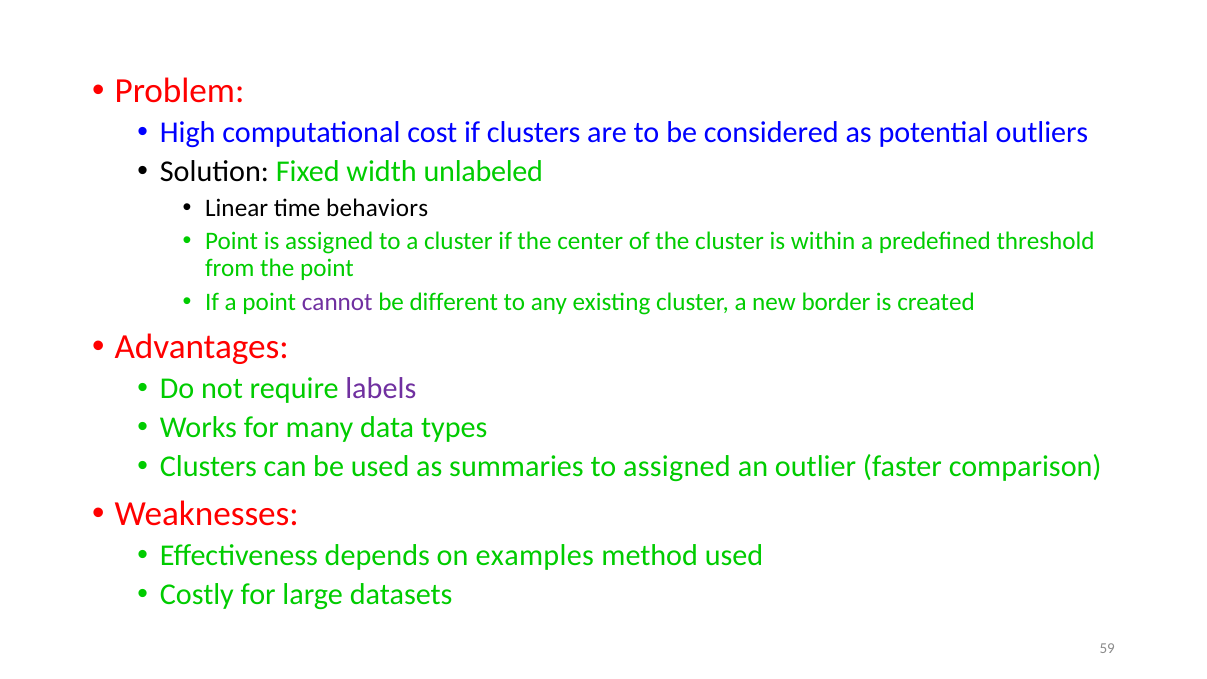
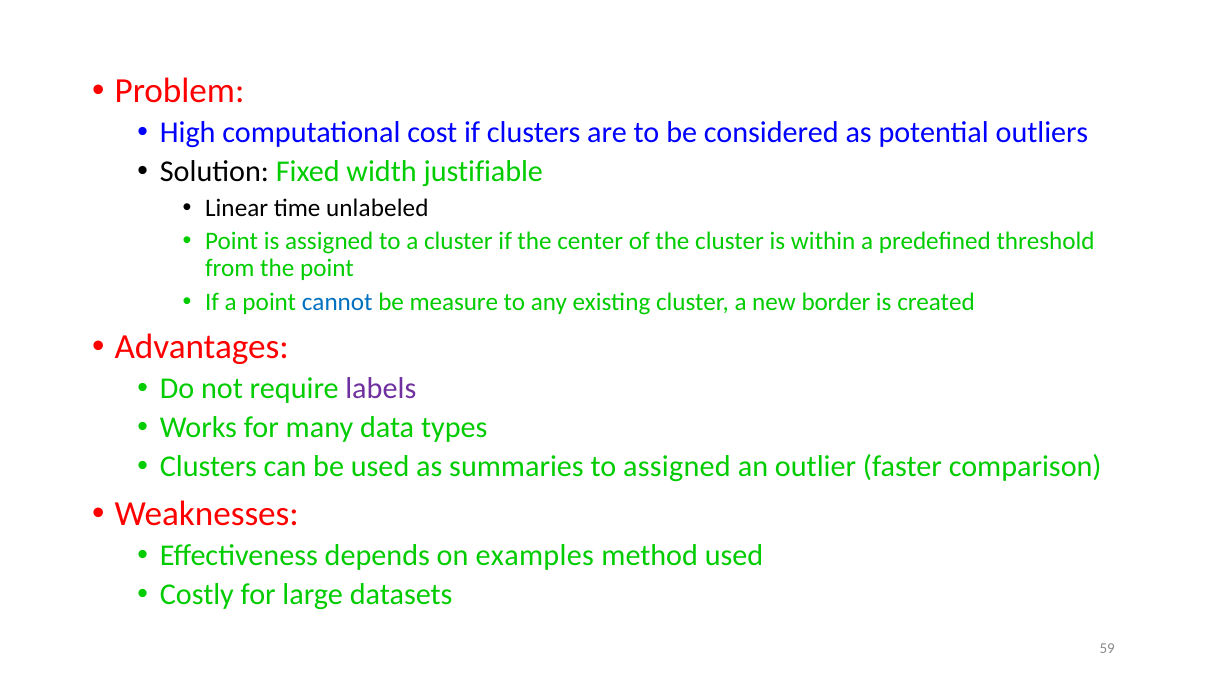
unlabeled: unlabeled -> justifiable
behaviors: behaviors -> unlabeled
cannot colour: purple -> blue
different: different -> measure
